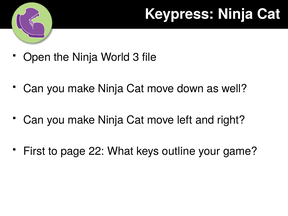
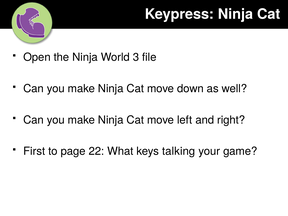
outline: outline -> talking
